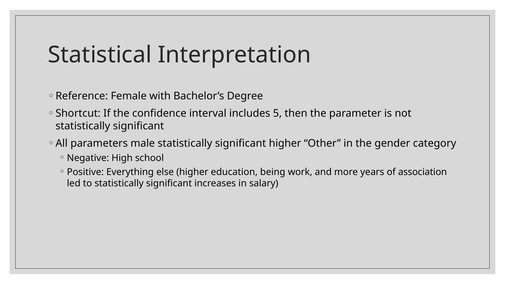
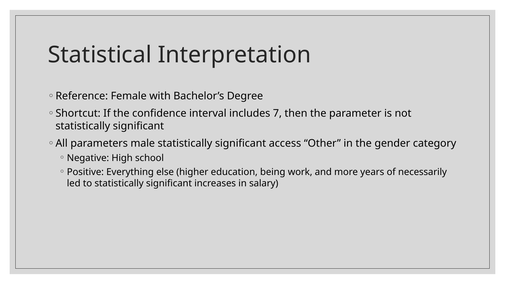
5: 5 -> 7
significant higher: higher -> access
association: association -> necessarily
